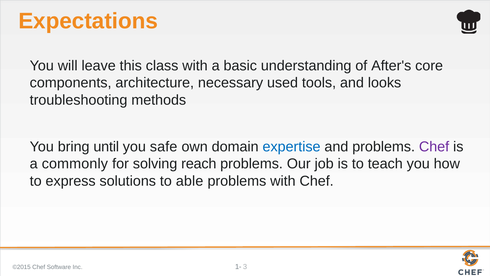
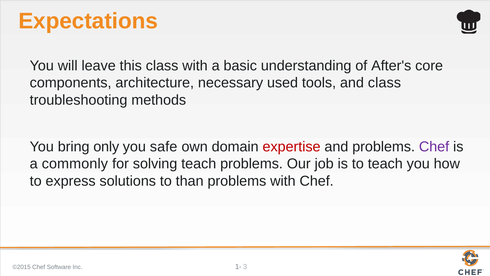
and looks: looks -> class
until: until -> only
expertise colour: blue -> red
solving reach: reach -> teach
able: able -> than
